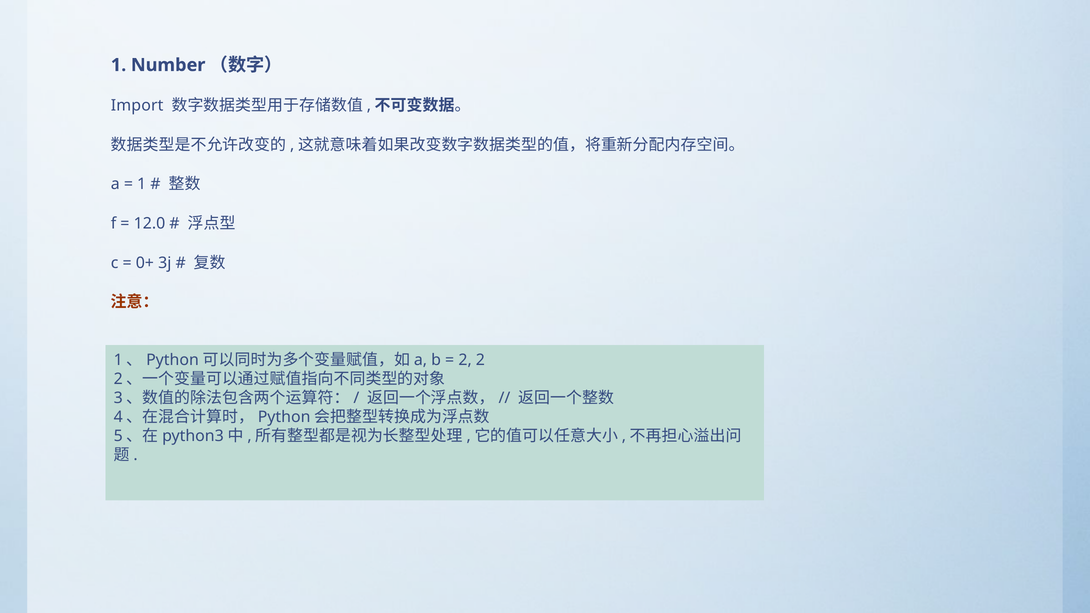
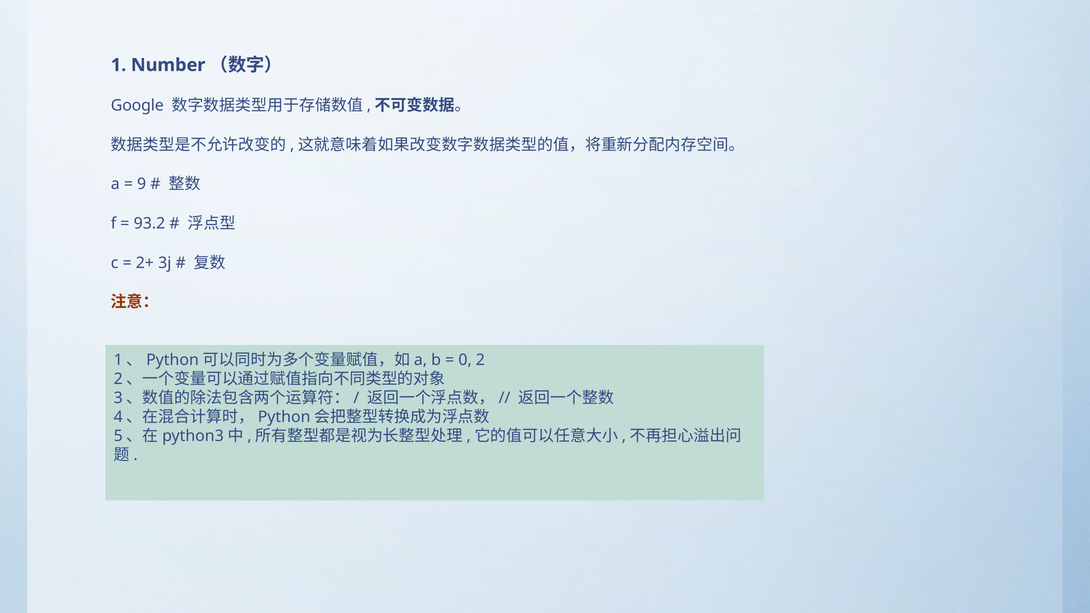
Import: Import -> Google
1 at (142, 184): 1 -> 9
12.0: 12.0 -> 93.2
0+: 0+ -> 2+
2 at (465, 360): 2 -> 0
